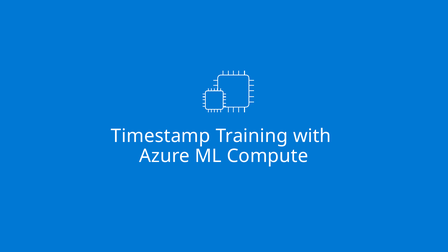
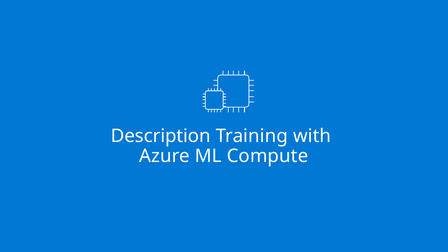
Timestamp: Timestamp -> Description
